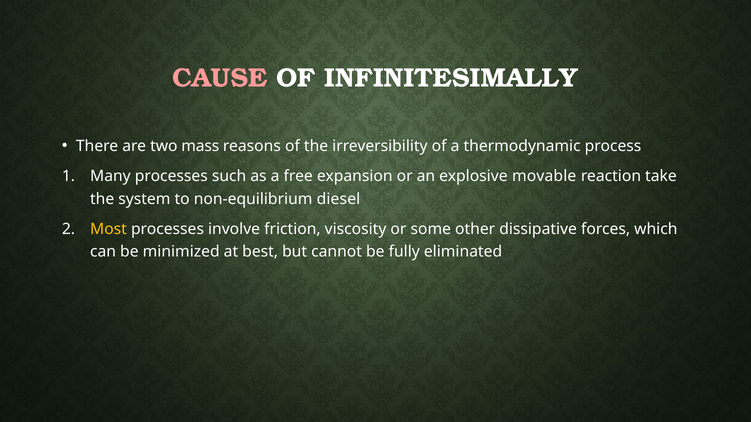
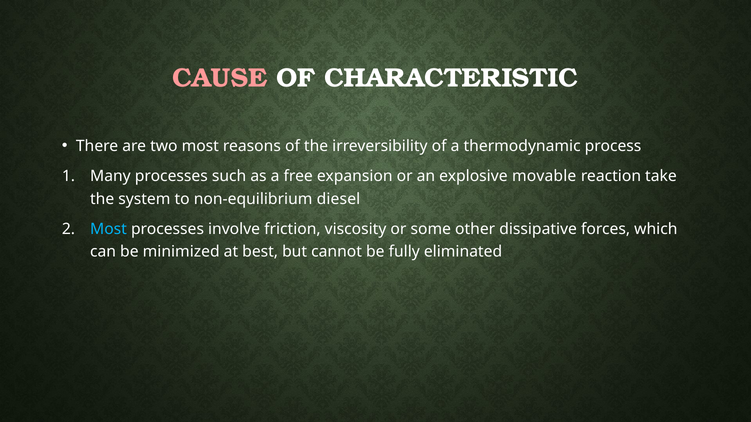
INFINITESIMALLY: INFINITESIMALLY -> CHARACTERISTIC
two mass: mass -> most
Most at (108, 229) colour: yellow -> light blue
